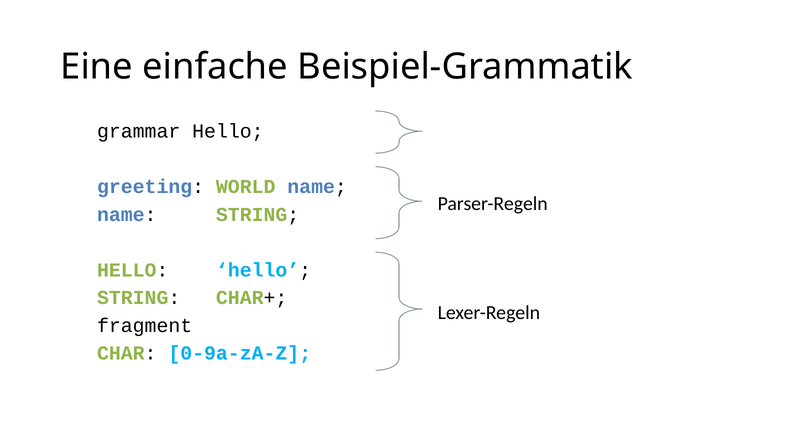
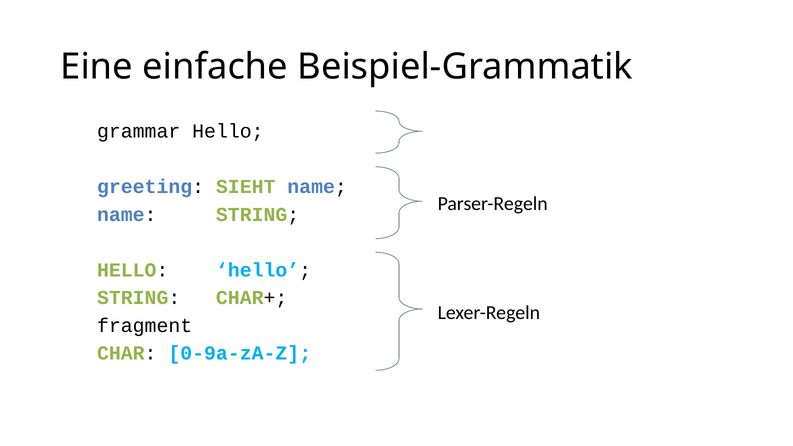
WORLD: WORLD -> SIEHT
